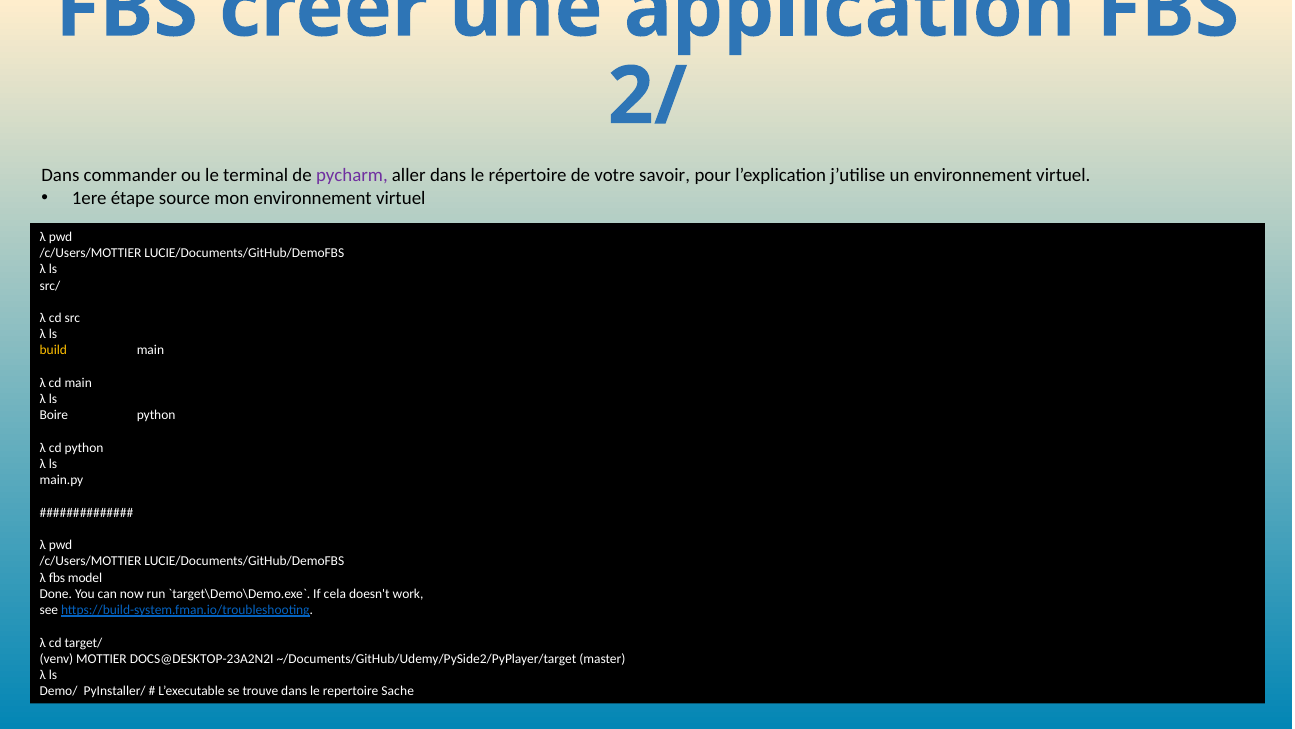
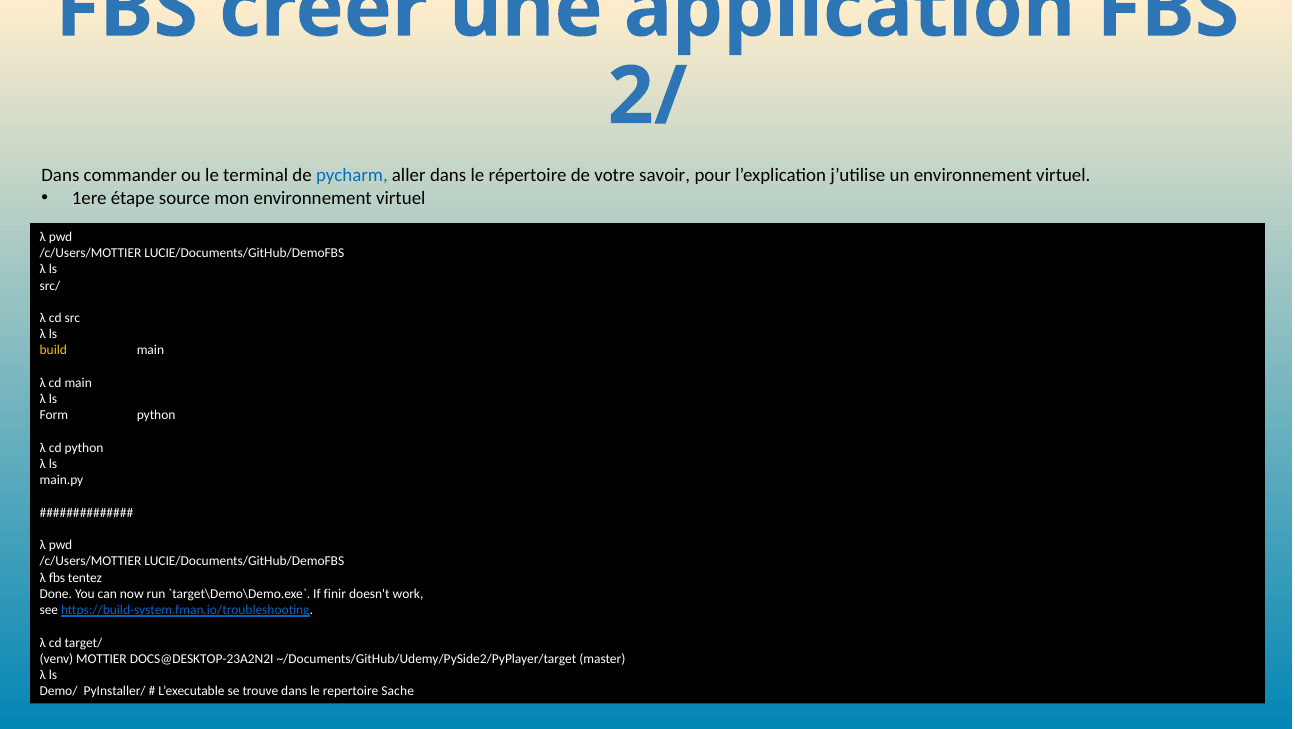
pycharm colour: purple -> blue
Boire: Boire -> Form
model: model -> tentez
cela: cela -> finir
